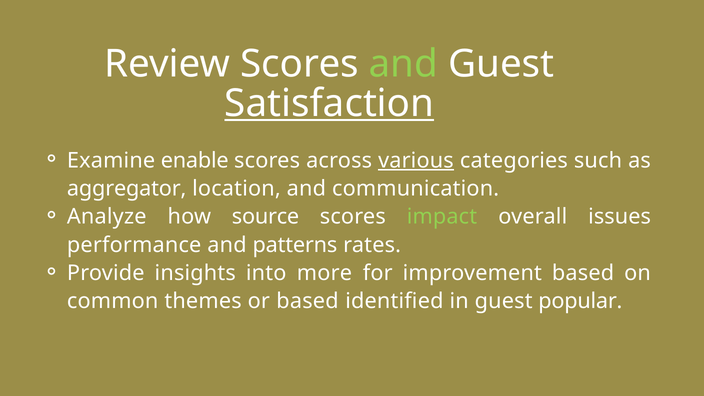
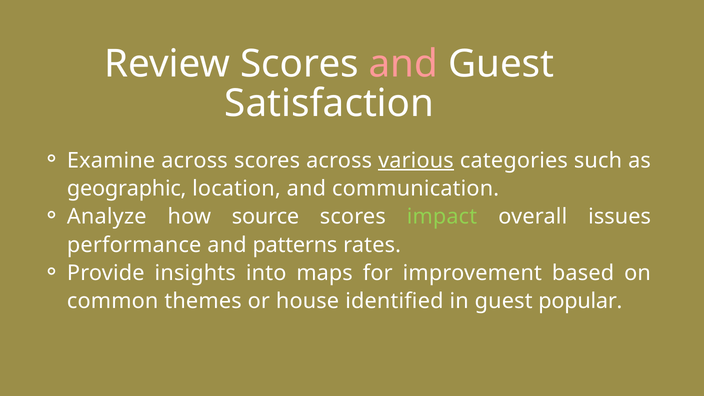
and at (403, 64) colour: light green -> pink
Satisfaction underline: present -> none
Examine enable: enable -> across
aggregator: aggregator -> geographic
more: more -> maps
or based: based -> house
